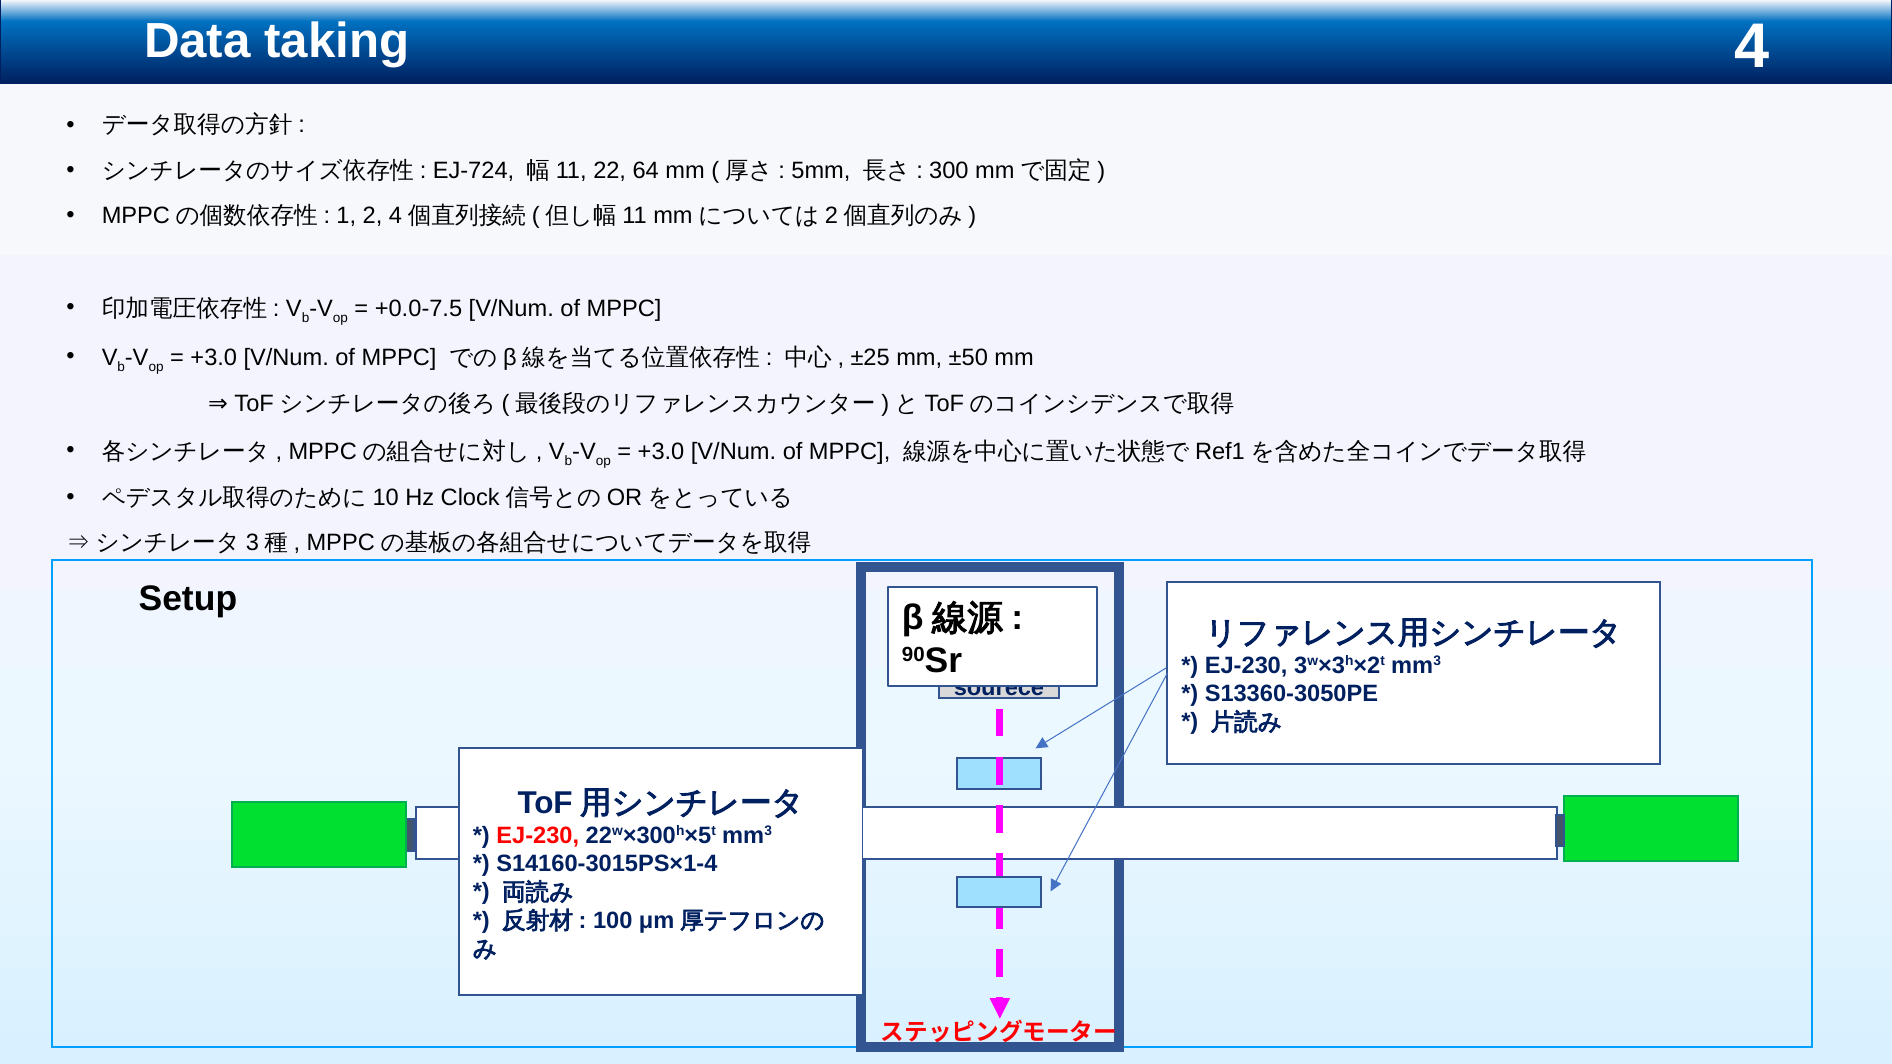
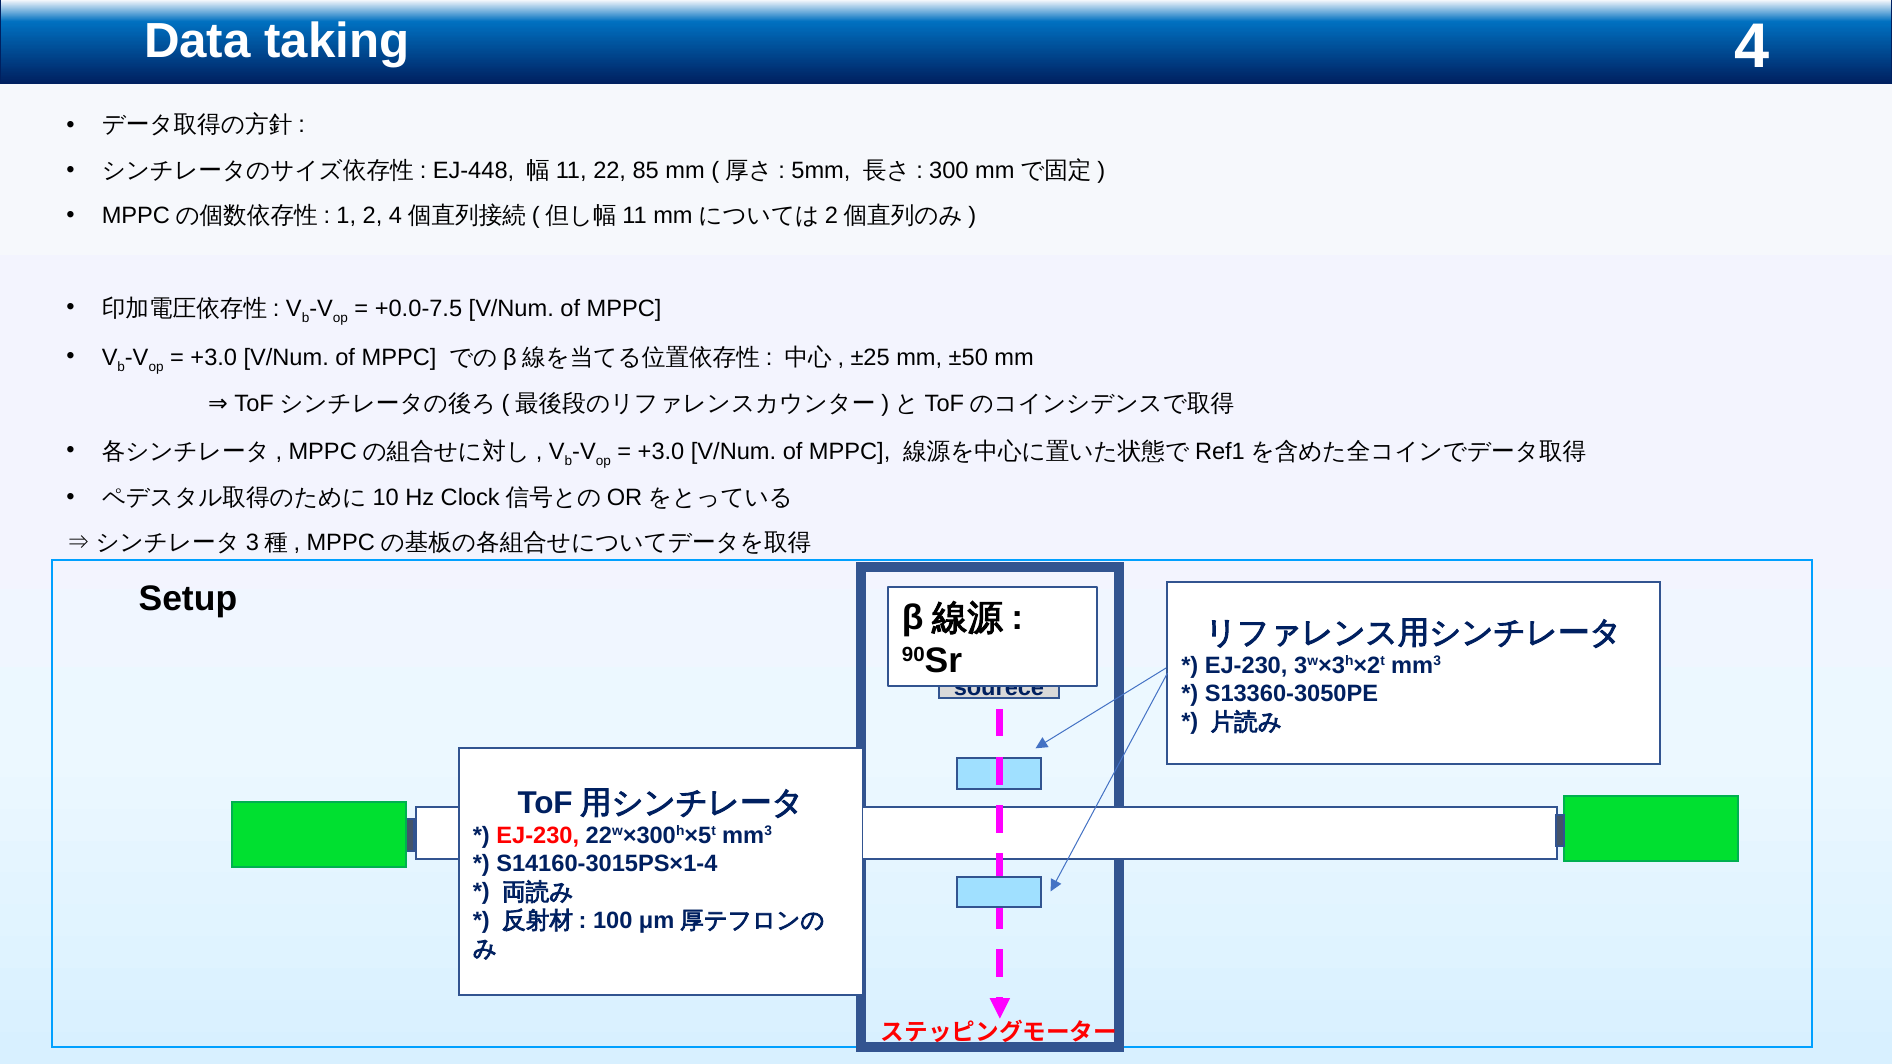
EJ-724: EJ-724 -> EJ-448
64: 64 -> 85
